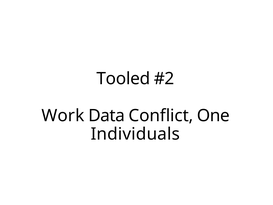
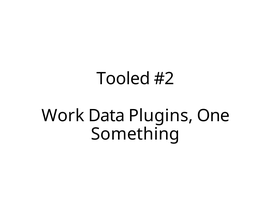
Conflict: Conflict -> Plugins
Individuals: Individuals -> Something
